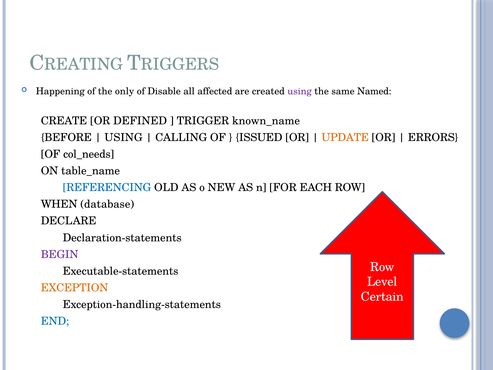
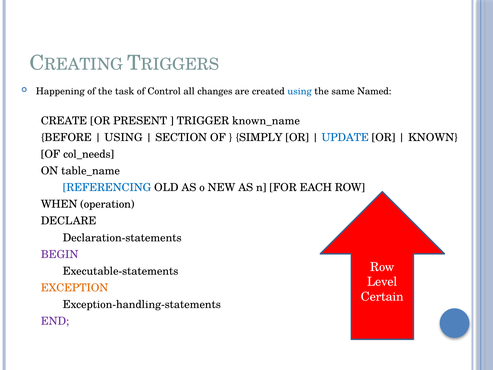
only: only -> task
Disable: Disable -> Control
affected: affected -> changes
using at (300, 91) colour: purple -> blue
DEFINED: DEFINED -> PRESENT
CALLING: CALLING -> SECTION
ISSUED: ISSUED -> SIMPLY
UPDATE colour: orange -> blue
ERRORS: ERRORS -> KNOWN
database: database -> operation
END colour: blue -> purple
